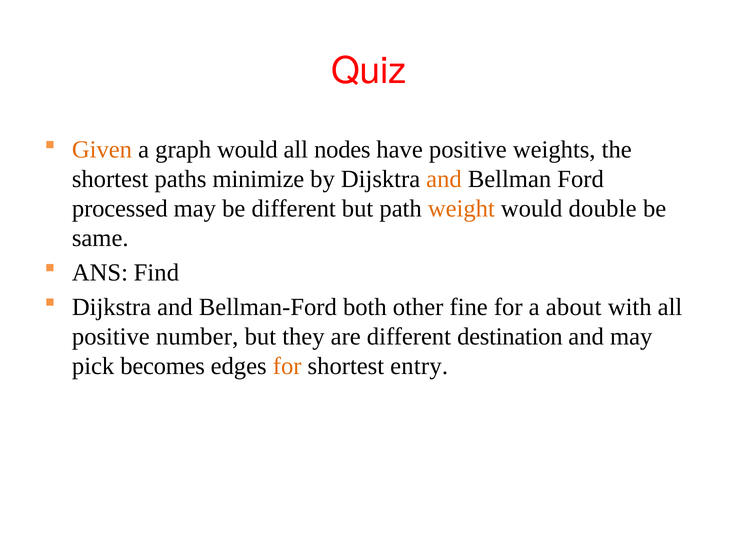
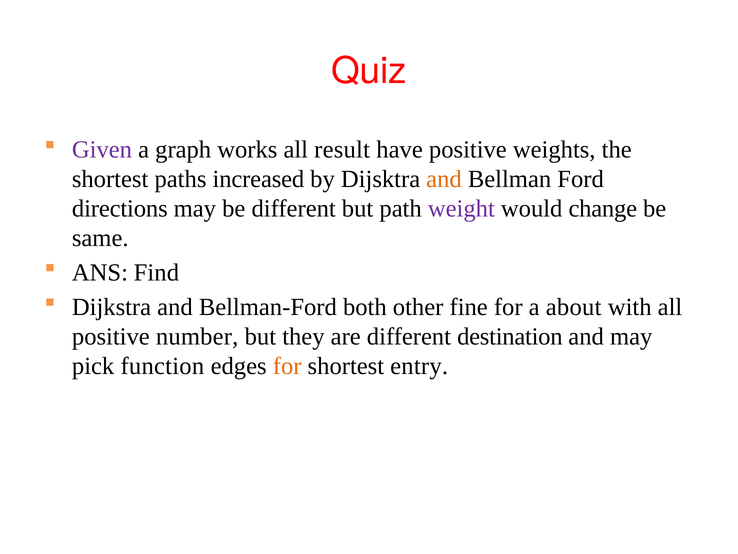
Given colour: orange -> purple
graph would: would -> works
nodes: nodes -> result
minimize: minimize -> increased
processed: processed -> directions
weight colour: orange -> purple
double: double -> change
becomes: becomes -> function
